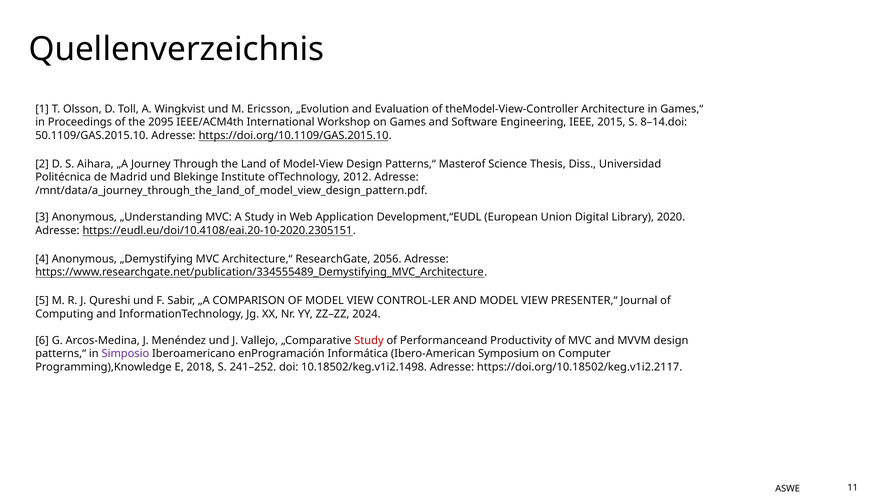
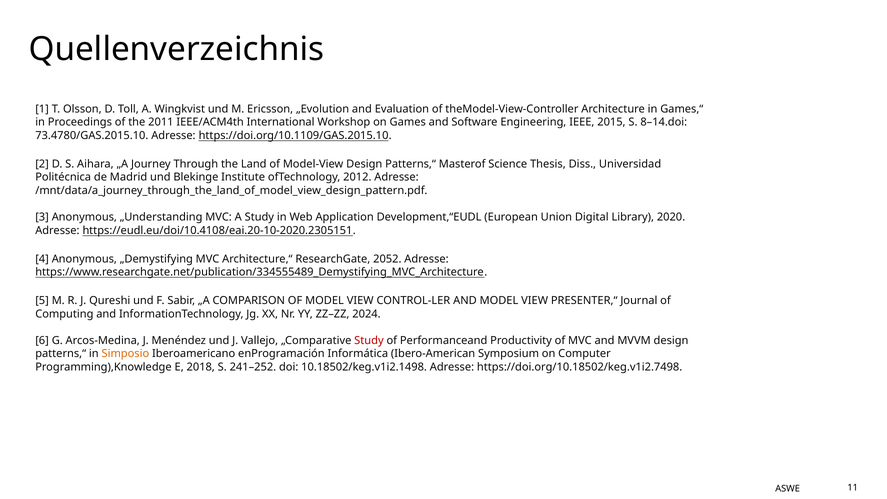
2095: 2095 -> 2011
50.1109/GAS.2015.10: 50.1109/GAS.2015.10 -> 73.4780/GAS.2015.10
2056: 2056 -> 2052
Simposio colour: purple -> orange
https://doi.org/10.18502/keg.v1i2.2117: https://doi.org/10.18502/keg.v1i2.2117 -> https://doi.org/10.18502/keg.v1i2.7498
